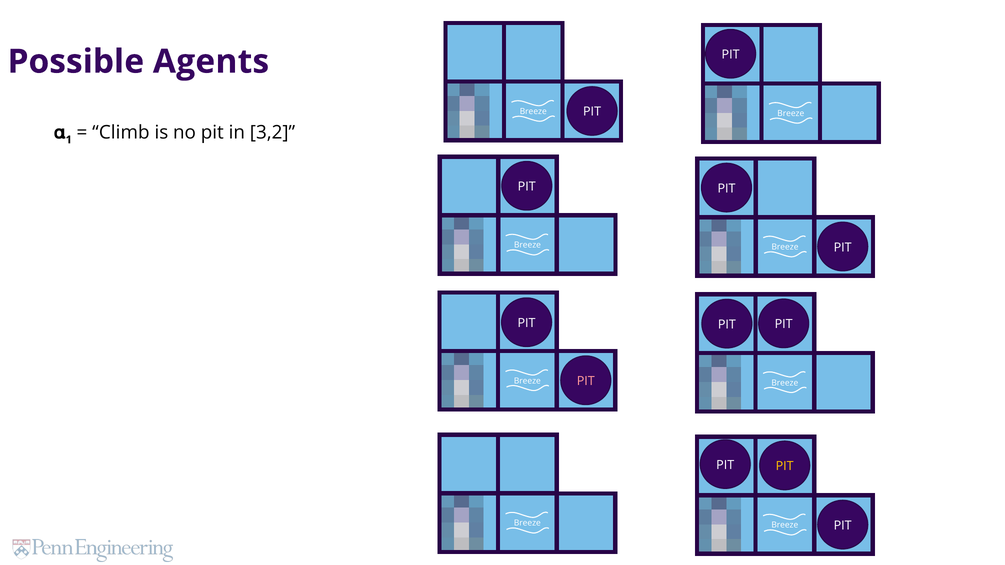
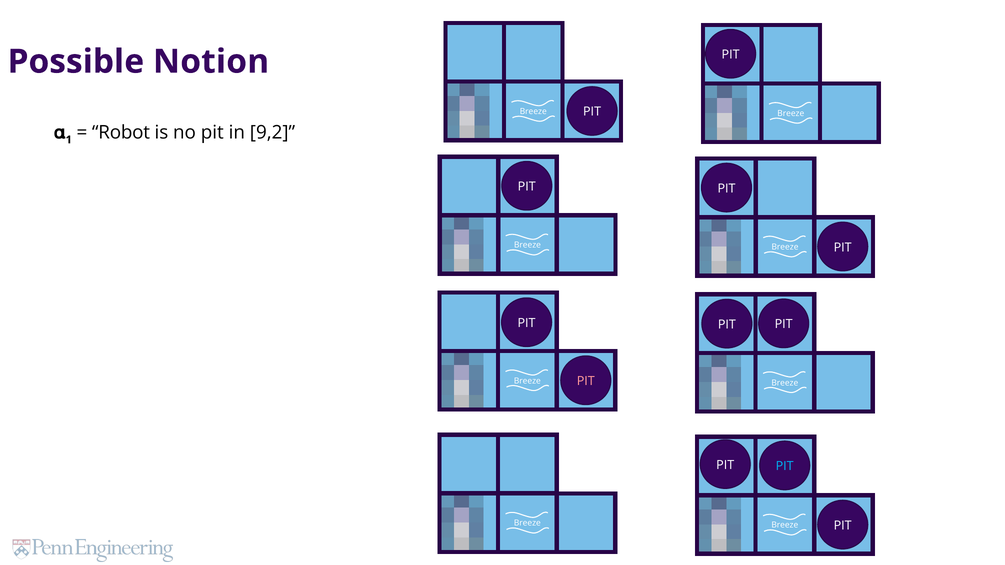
Agents: Agents -> Notion
Climb: Climb -> Robot
3,2: 3,2 -> 9,2
PIT at (785, 467) colour: yellow -> light blue
